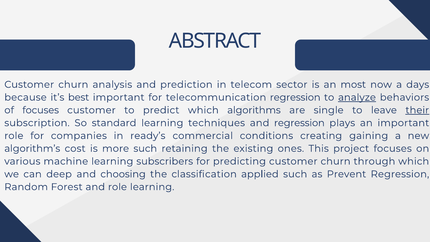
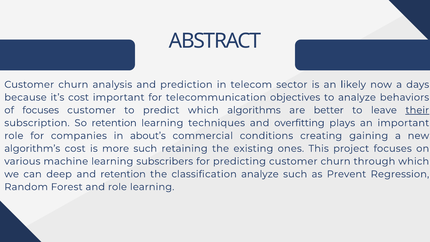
most: most -> likely
it’s best: best -> cost
telecommunication regression: regression -> objectives
analyze at (357, 97) underline: present -> none
single: single -> better
So standard: standard -> retention
and regression: regression -> overfitting
ready’s: ready’s -> about’s
and choosing: choosing -> retention
classification applied: applied -> analyze
